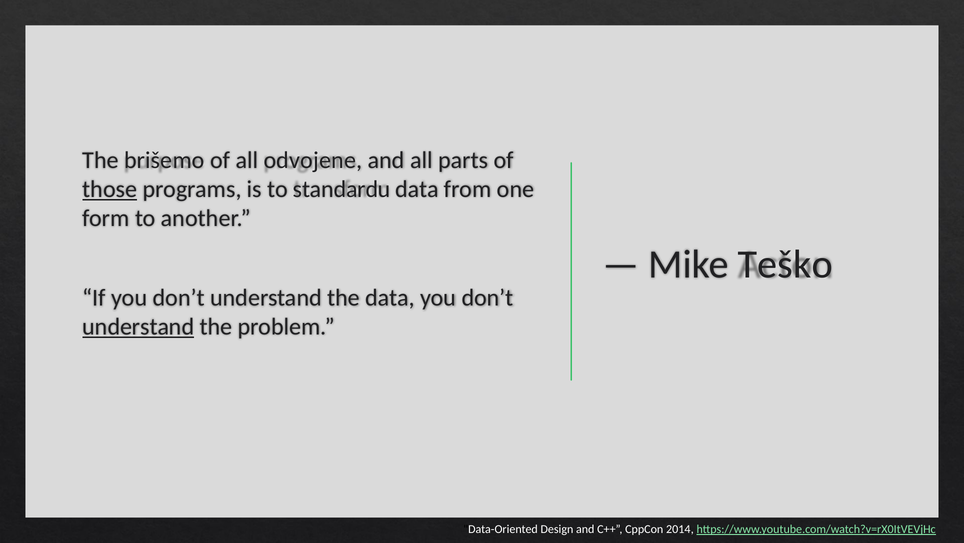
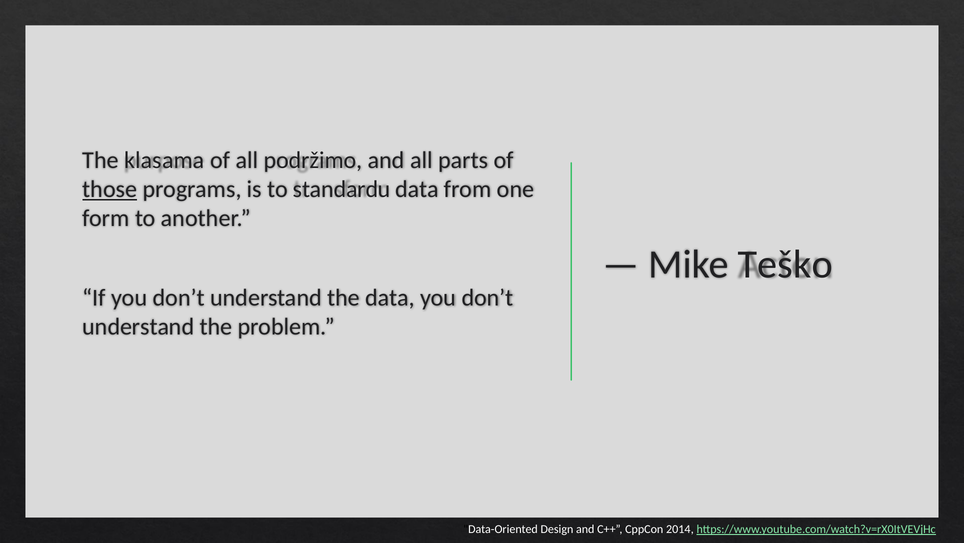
brišemo: brišemo -> klasama
odvojene: odvojene -> podržimo
understand at (138, 327) underline: present -> none
